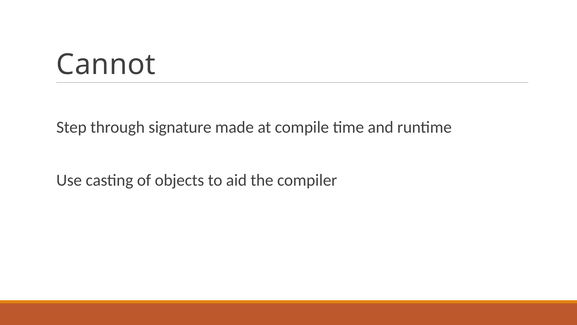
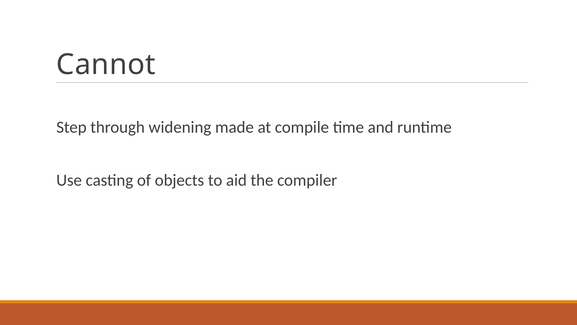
signature: signature -> widening
